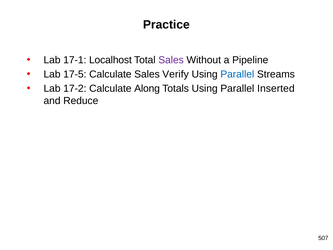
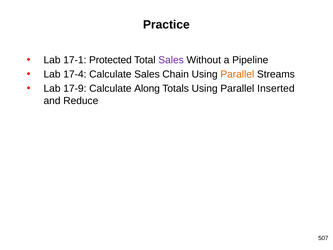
Localhost: Localhost -> Protected
17-5: 17-5 -> 17-4
Verify: Verify -> Chain
Parallel at (237, 74) colour: blue -> orange
17-2: 17-2 -> 17-9
